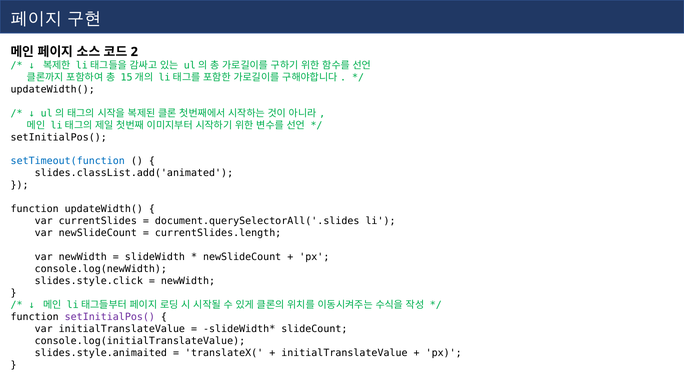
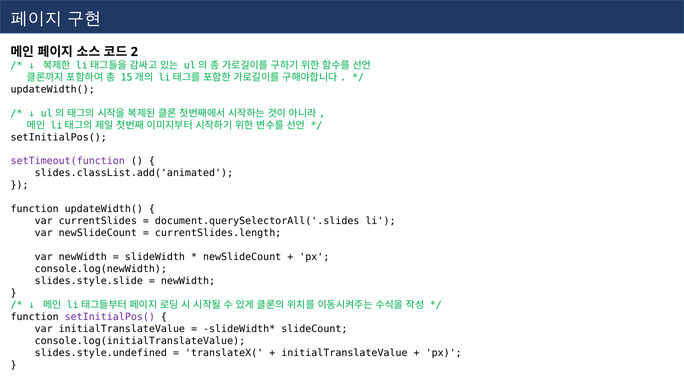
setTimeout(function colour: blue -> purple
slides.style.click: slides.style.click -> slides.style.slide
slides.style.animaited: slides.style.animaited -> slides.style.undefined
